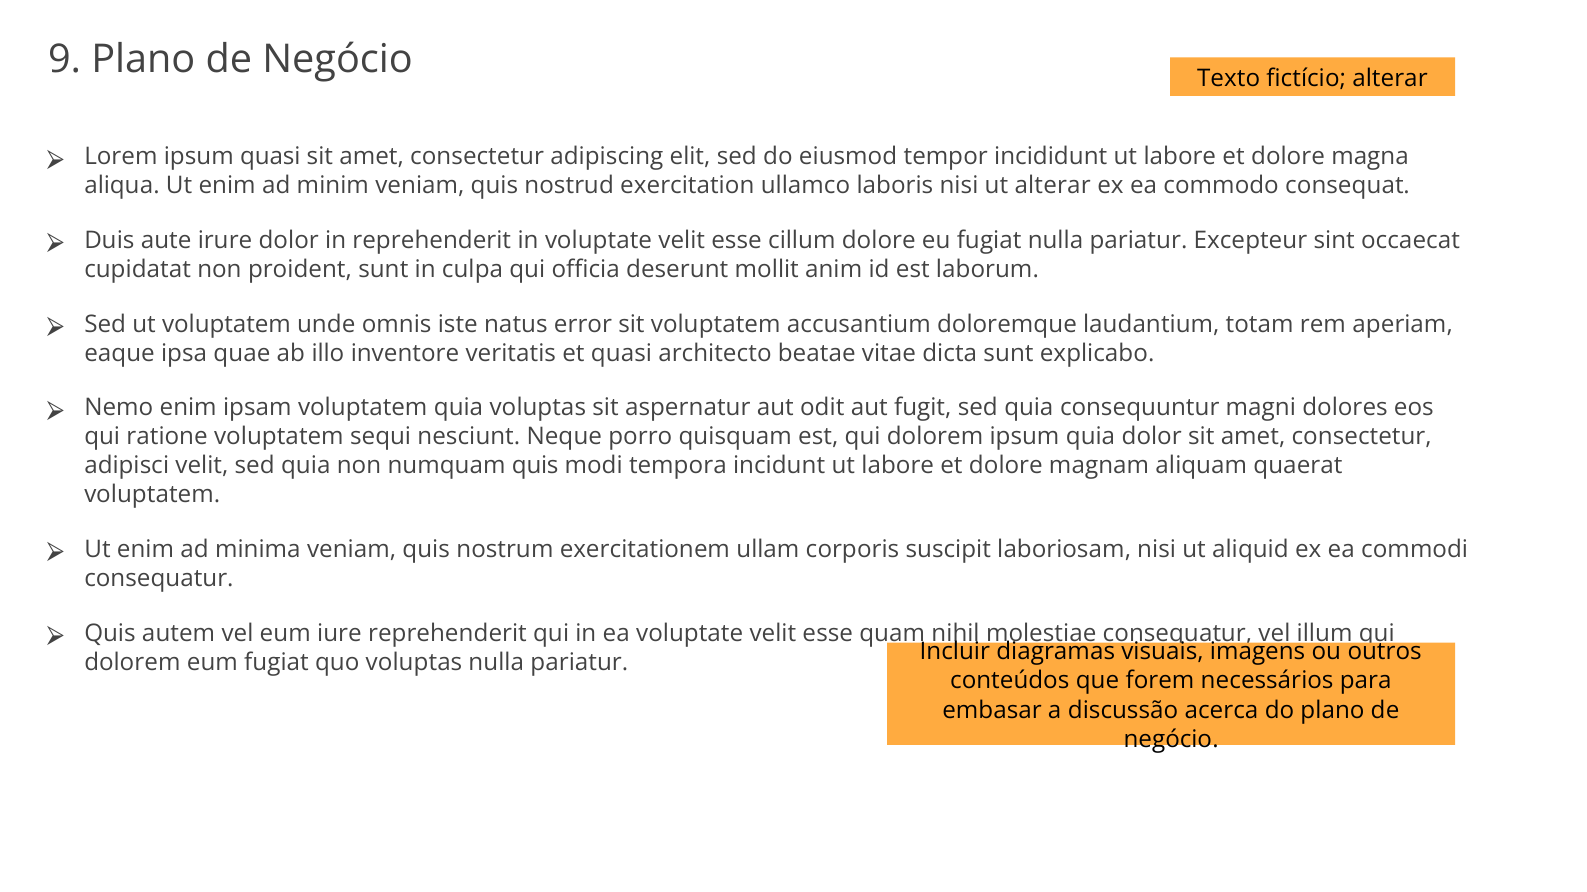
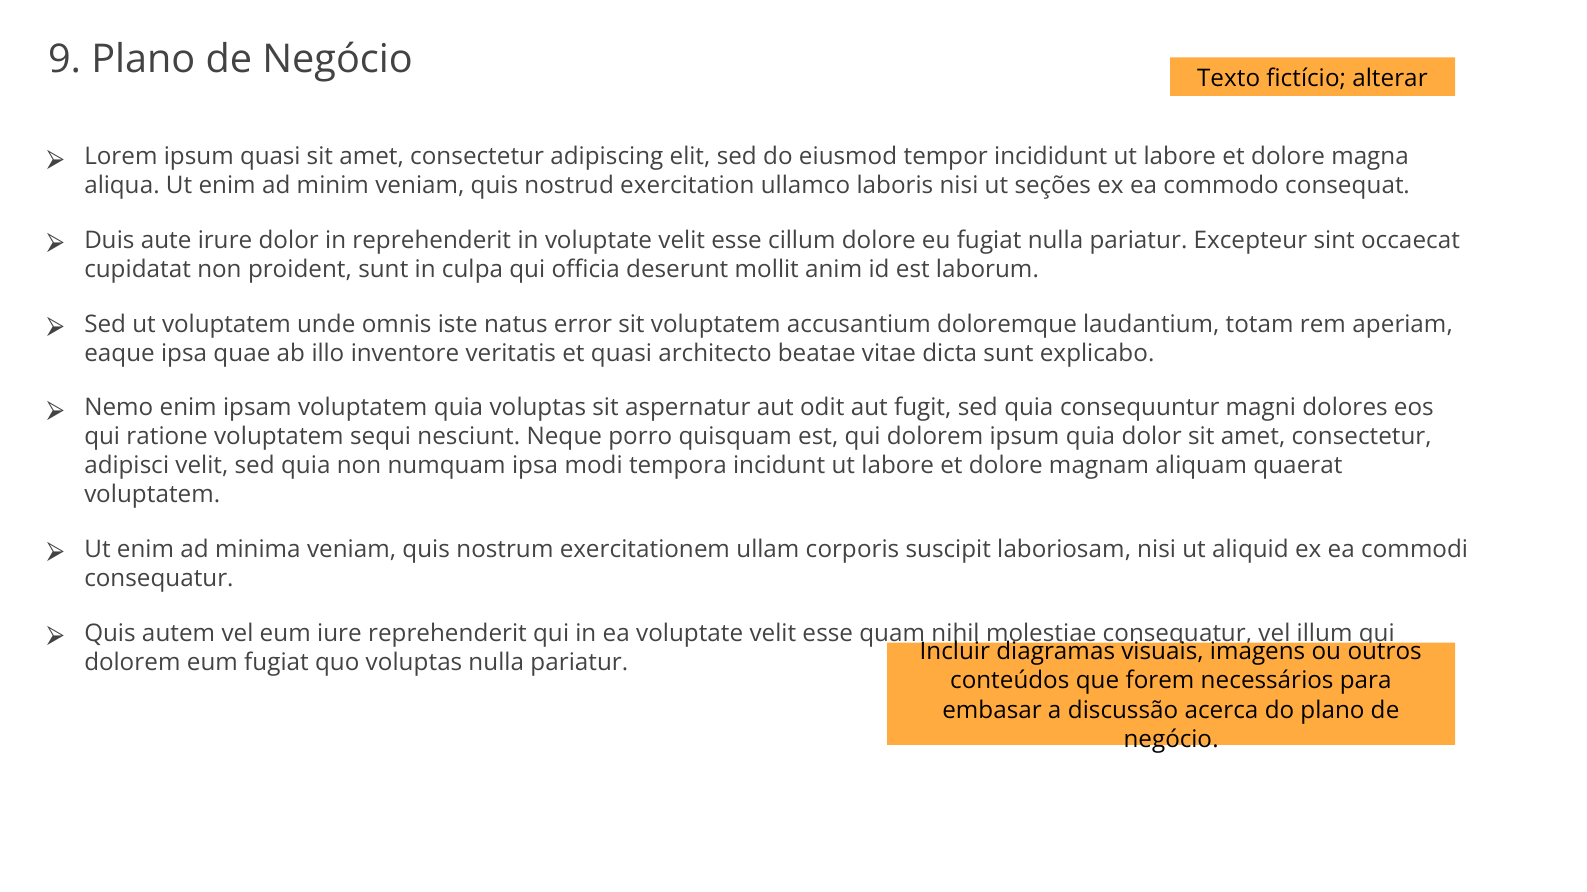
ut alterar: alterar -> seções
numquam quis: quis -> ipsa
